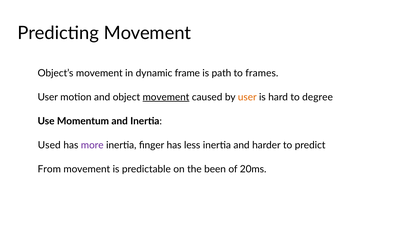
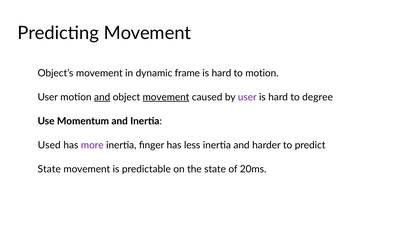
path at (221, 73): path -> hard
to frames: frames -> motion
and at (102, 97) underline: none -> present
user at (247, 97) colour: orange -> purple
From at (49, 169): From -> State
the been: been -> state
